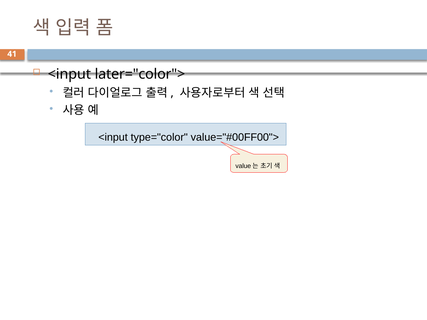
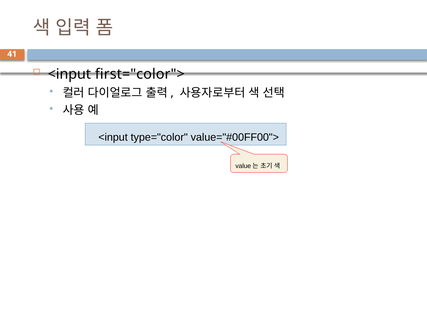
later="color">: later="color"> -> first="color">
